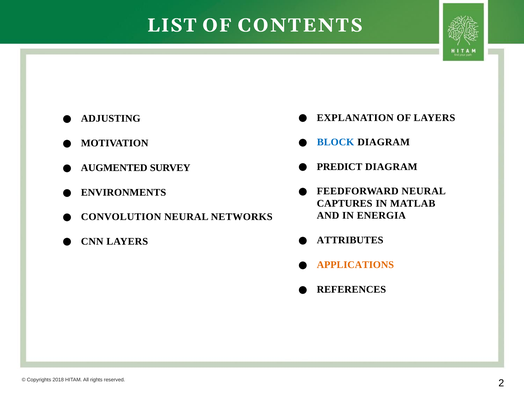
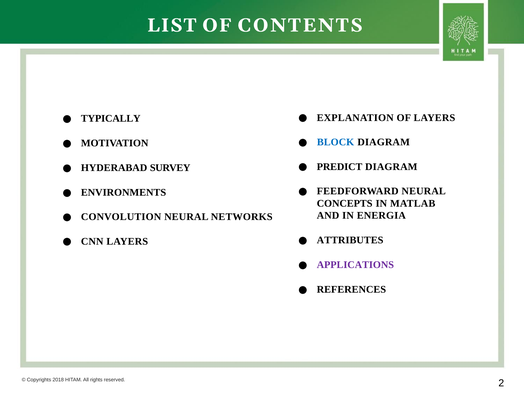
ADJUSTING: ADJUSTING -> TYPICALLY
AUGMENTED: AUGMENTED -> HYDERABAD
CAPTURES: CAPTURES -> CONCEPTS
APPLICATIONS colour: orange -> purple
